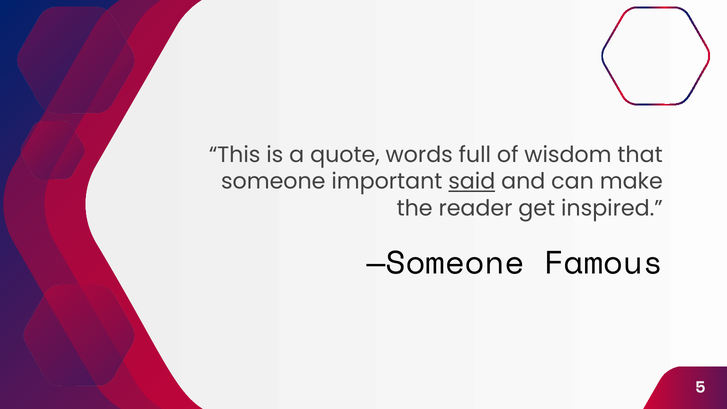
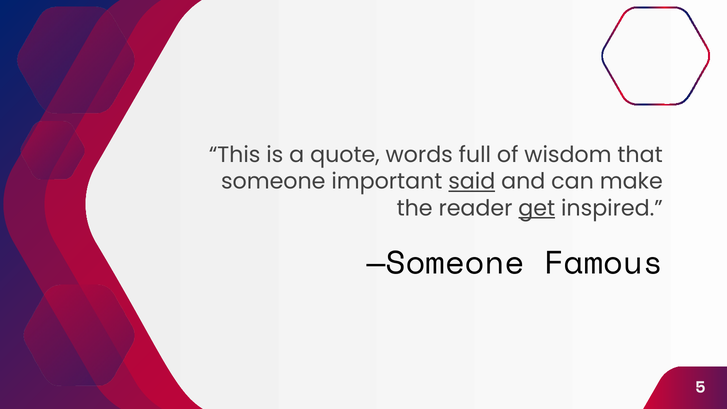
get underline: none -> present
